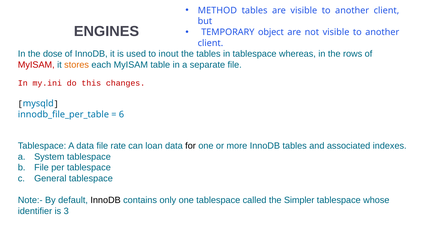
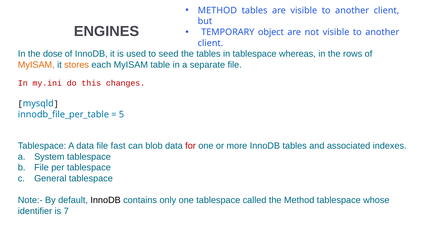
inout: inout -> seed
MyISAM at (36, 65) colour: red -> orange
6: 6 -> 5
rate: rate -> fast
loan: loan -> blob
for colour: black -> red
the Simpler: Simpler -> Method
3: 3 -> 7
